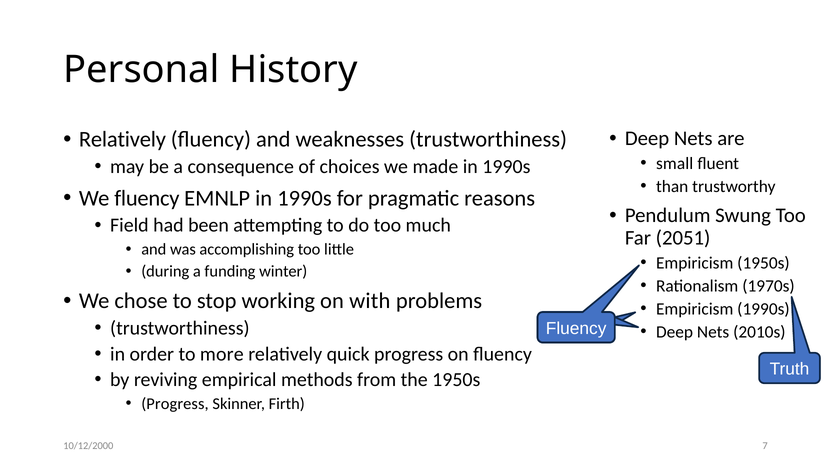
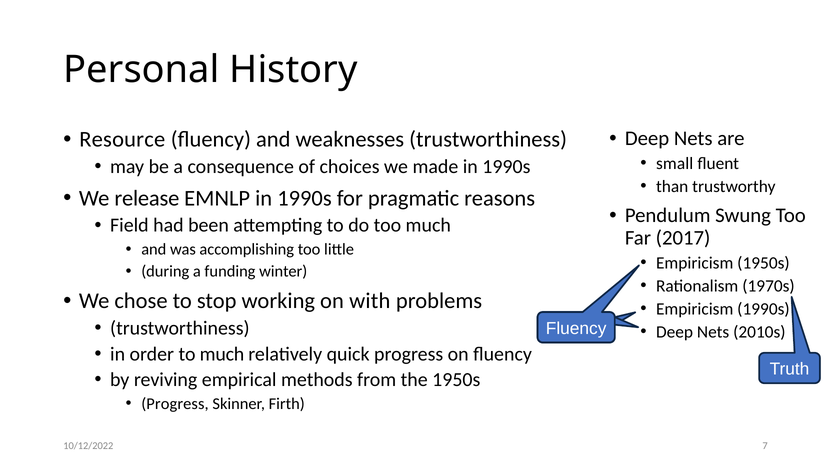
Relatively at (122, 140): Relatively -> Resource
We fluency: fluency -> release
2051: 2051 -> 2017
to more: more -> much
10/12/2000: 10/12/2000 -> 10/12/2022
